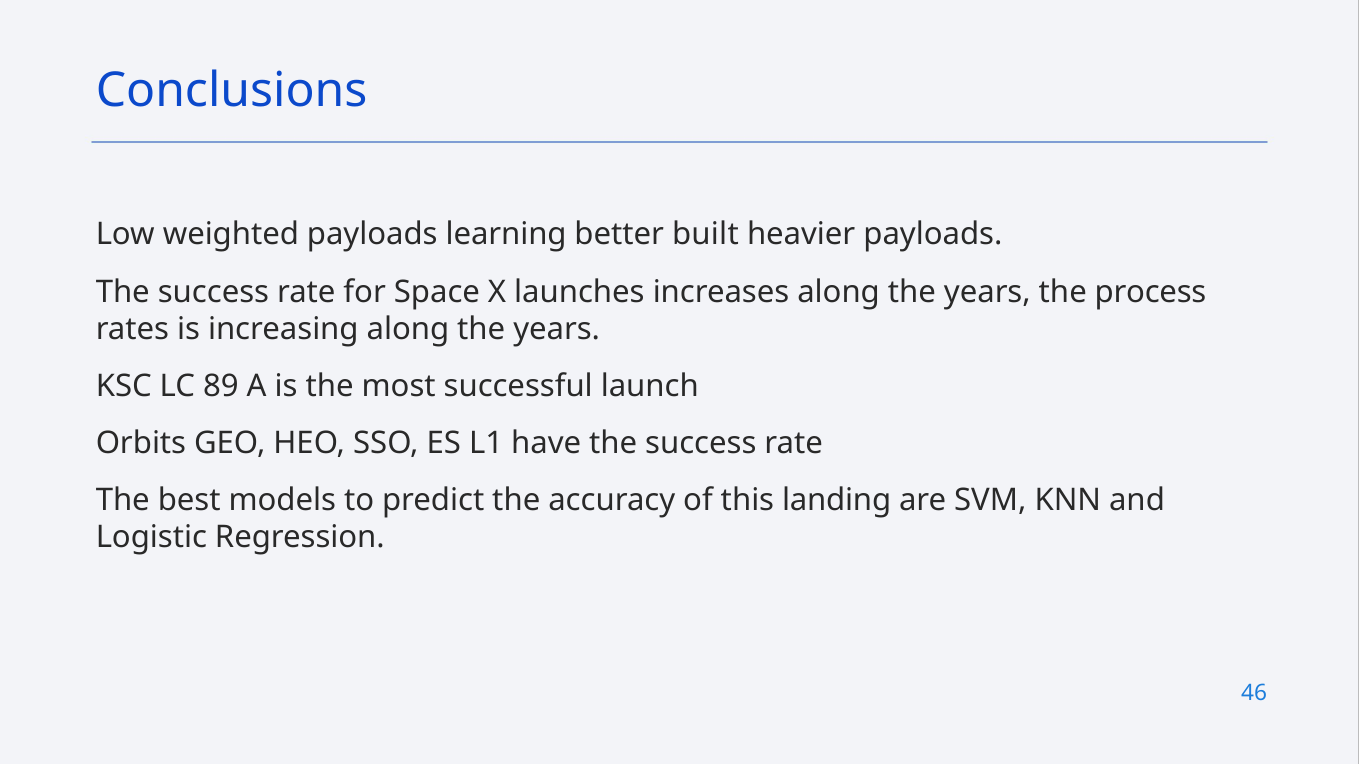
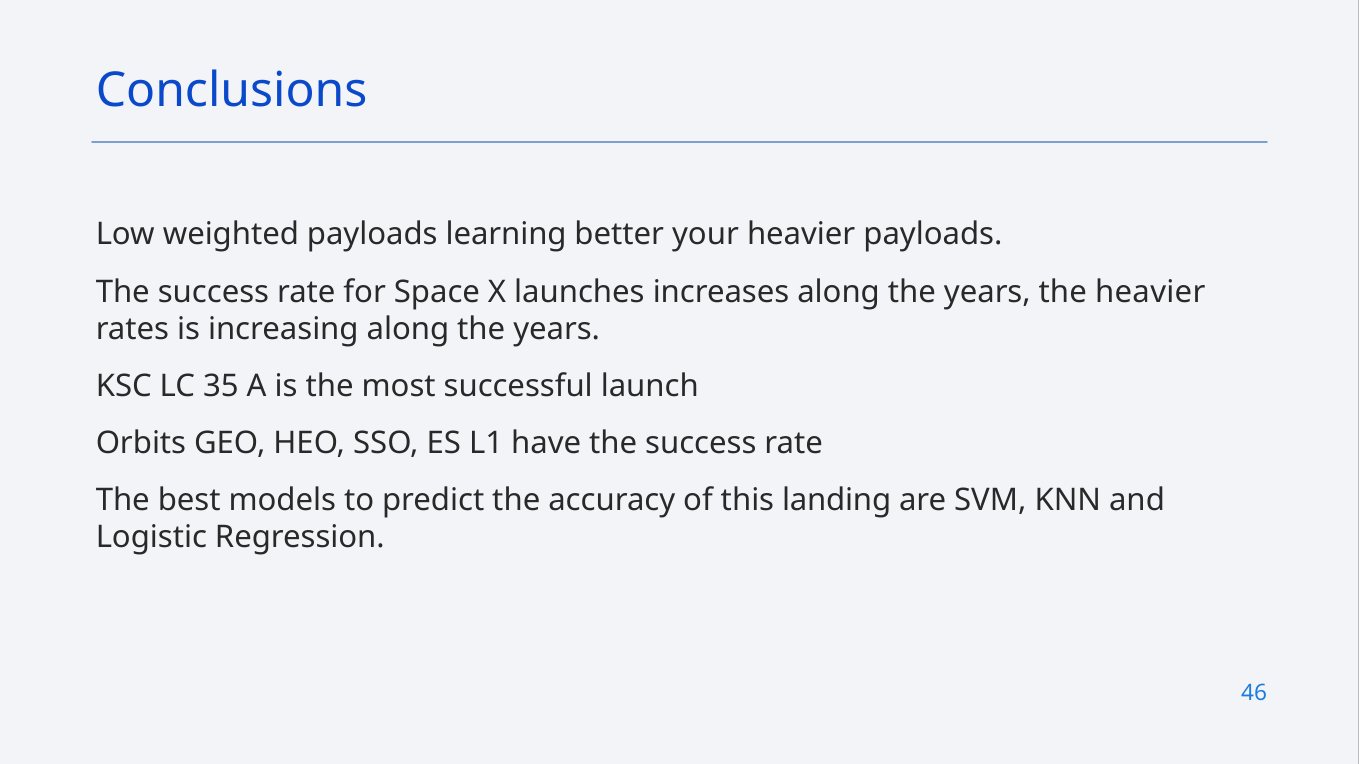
built: built -> your
the process: process -> heavier
89: 89 -> 35
